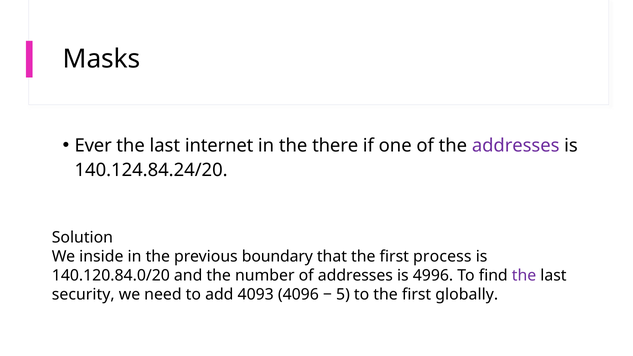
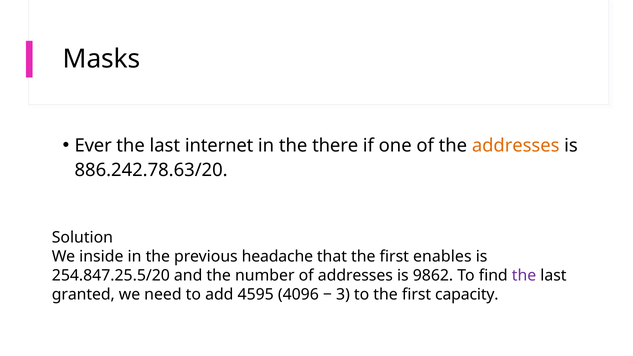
addresses at (516, 146) colour: purple -> orange
140.124.84.24/20: 140.124.84.24/20 -> 886.242.78.63/20
boundary: boundary -> headache
process: process -> enables
140.120.84.0/20: 140.120.84.0/20 -> 254.847.25.5/20
4996: 4996 -> 9862
security: security -> granted
4093: 4093 -> 4595
5: 5 -> 3
globally: globally -> capacity
